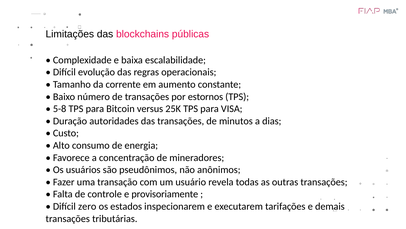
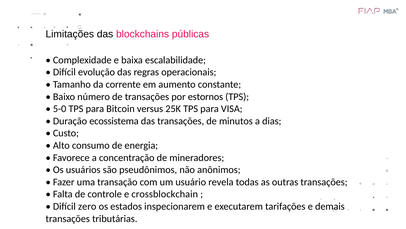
5-8: 5-8 -> 5-0
autoridades: autoridades -> ecossistema
provisoriamente: provisoriamente -> crossblockchain
